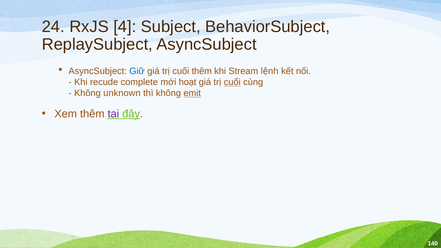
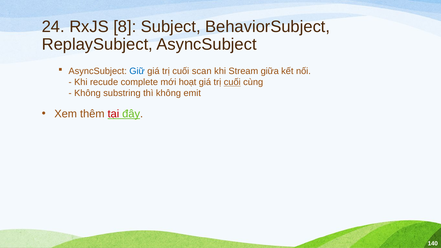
4: 4 -> 8
cuối thêm: thêm -> scan
lệnh: lệnh -> giữa
unknown: unknown -> substring
emit underline: present -> none
tại colour: purple -> red
